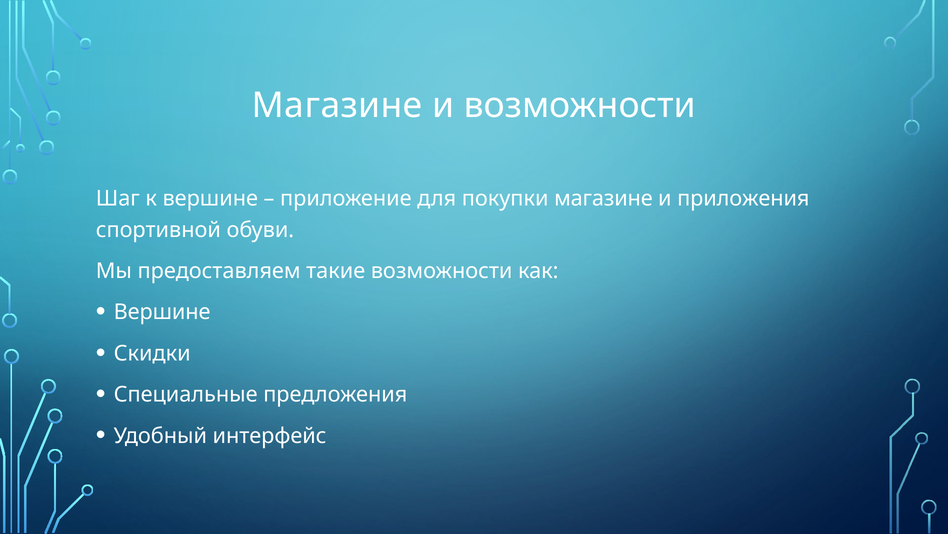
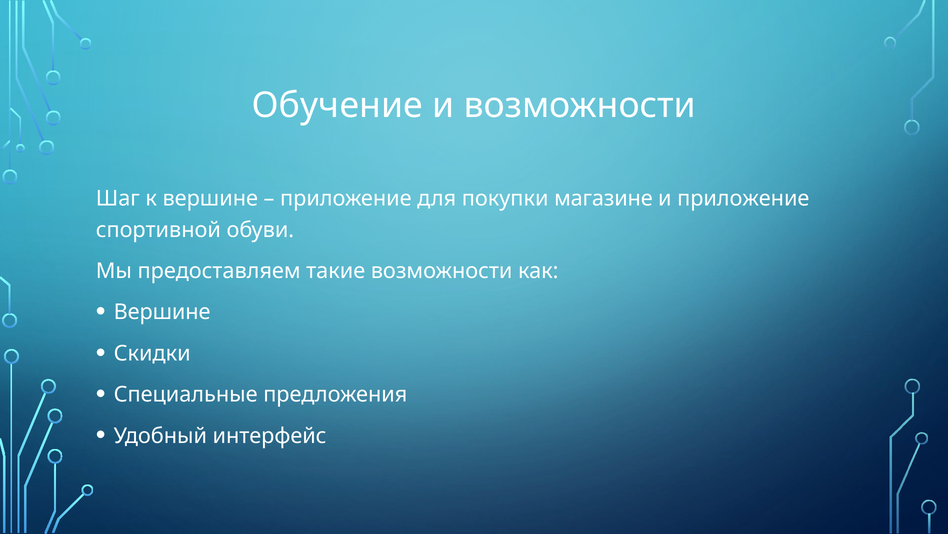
Магазине at (337, 105): Магазине -> Обучение
и приложения: приложения -> приложение
